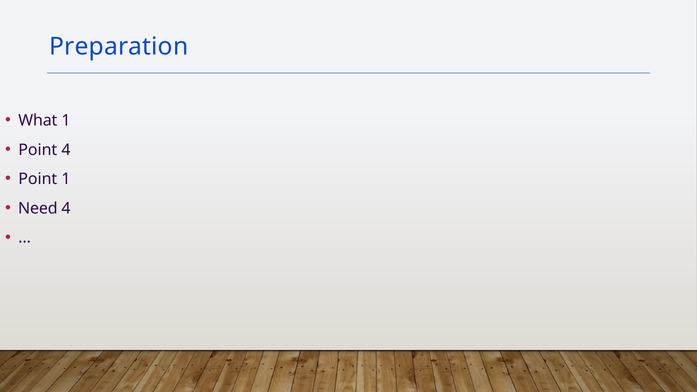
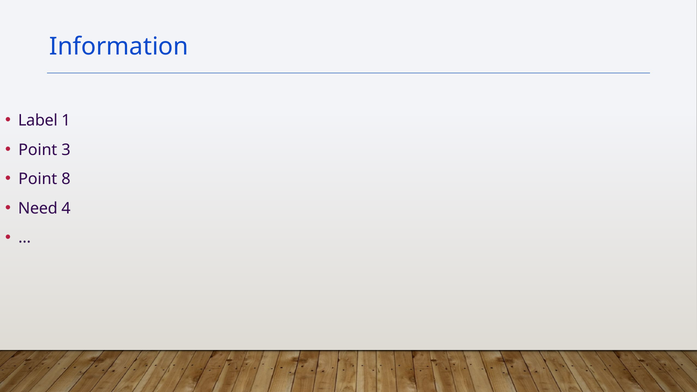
Preparation: Preparation -> Information
What: What -> Label
Point 4: 4 -> 3
Point 1: 1 -> 8
